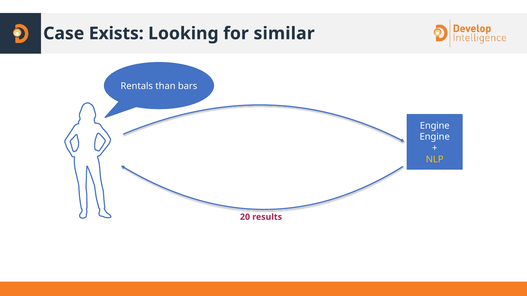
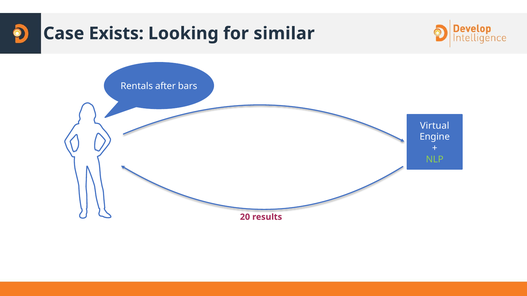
than: than -> after
Engine at (435, 126): Engine -> Virtual
NLP colour: yellow -> light green
